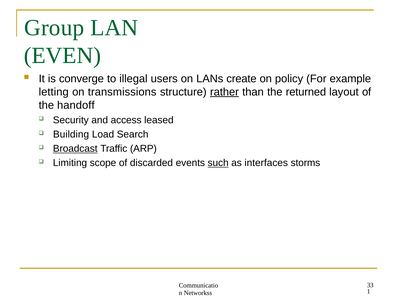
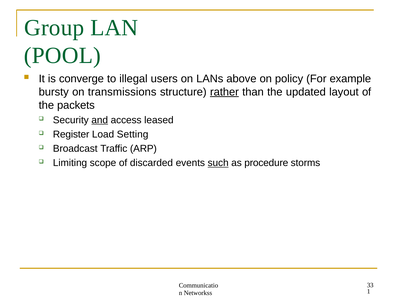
EVEN: EVEN -> POOL
create: create -> above
letting: letting -> bursty
returned: returned -> updated
handoff: handoff -> packets
and underline: none -> present
Building: Building -> Register
Search: Search -> Setting
Broadcast underline: present -> none
interfaces: interfaces -> procedure
